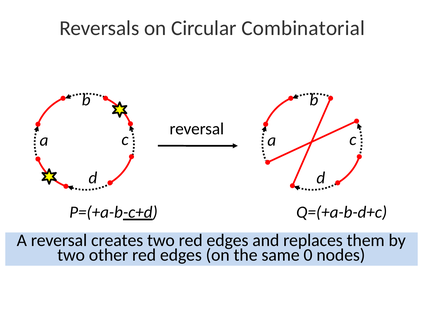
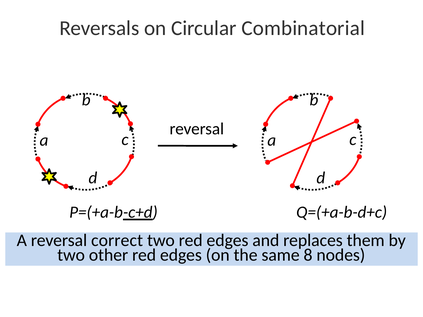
creates: creates -> correct
0: 0 -> 8
